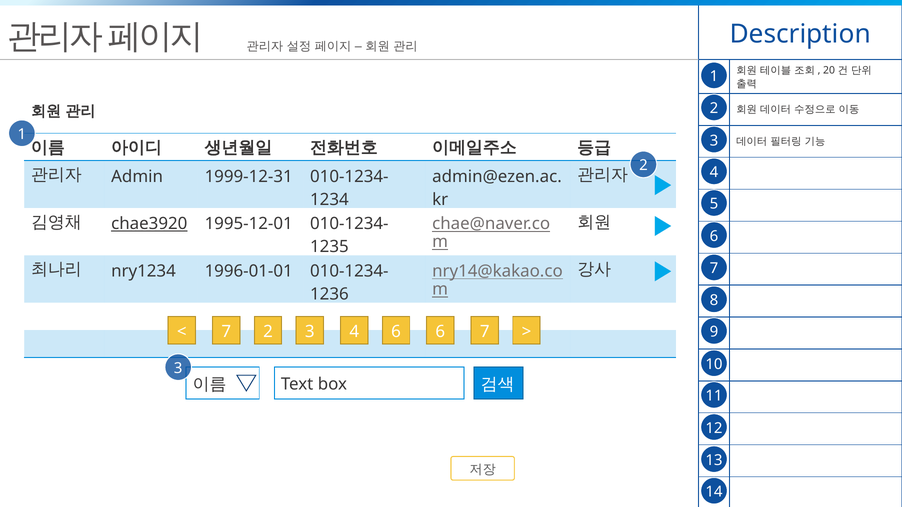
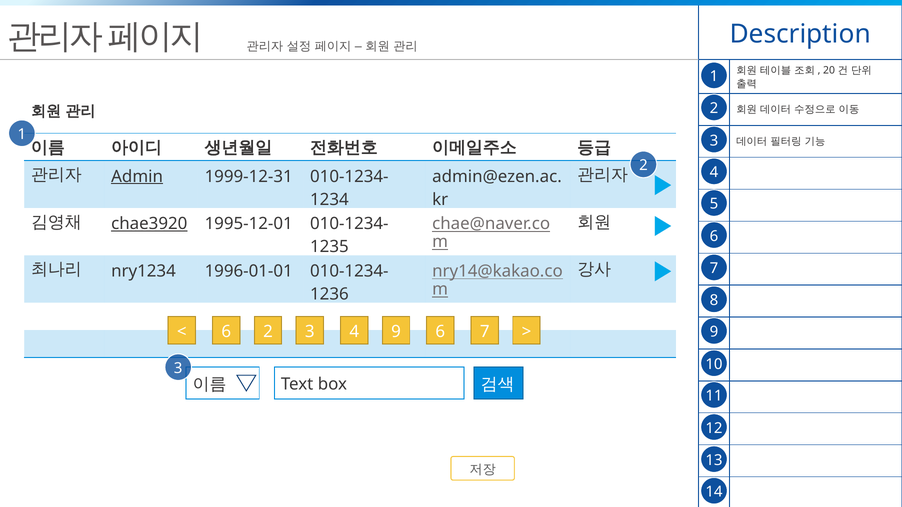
Admin underline: none -> present
7 at (226, 332): 7 -> 6
4 6: 6 -> 9
